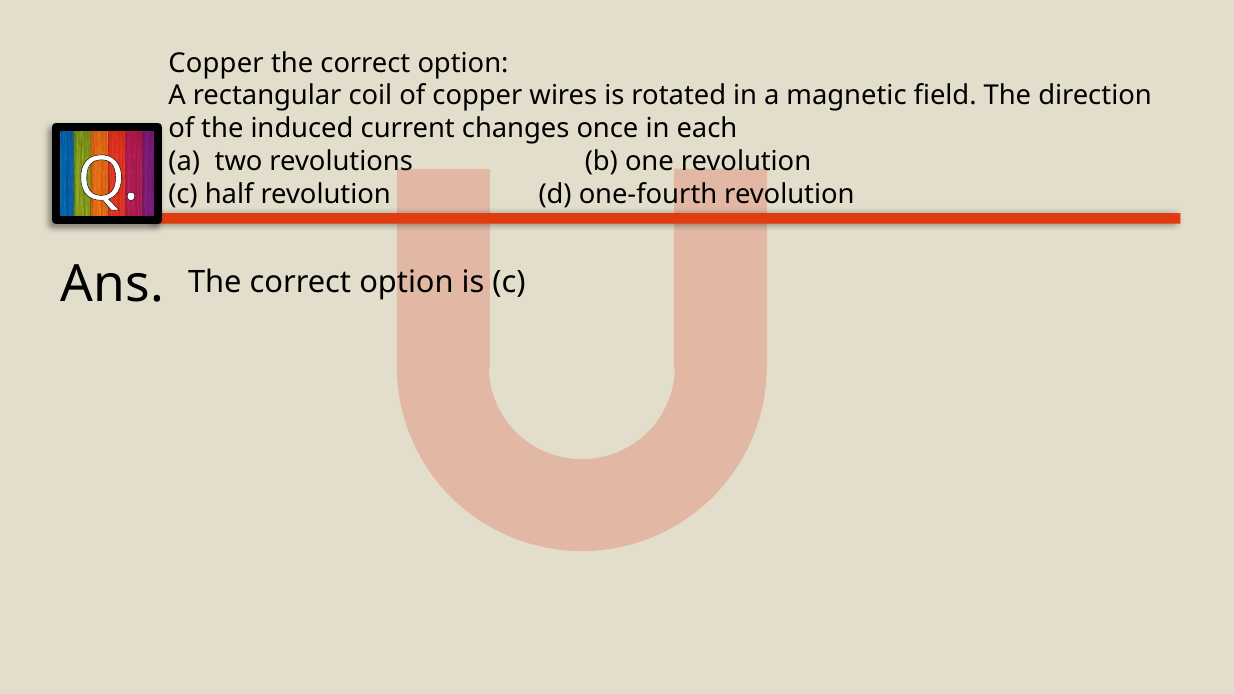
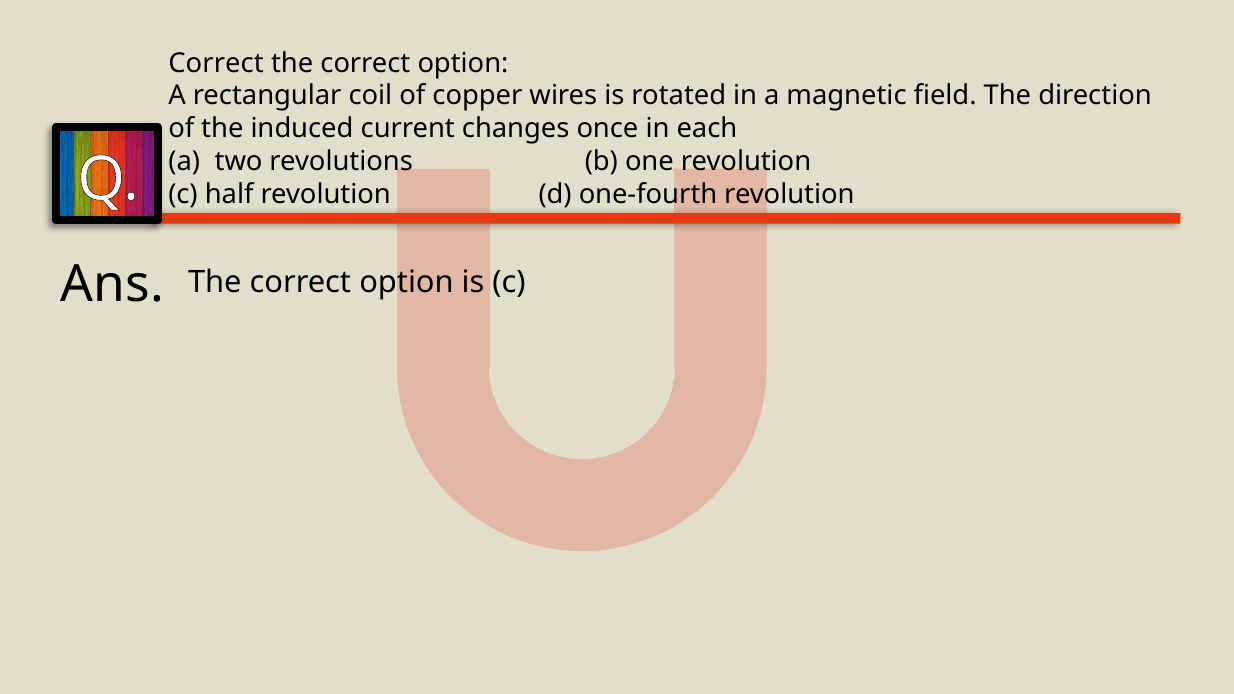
Copper at (216, 63): Copper -> Correct
